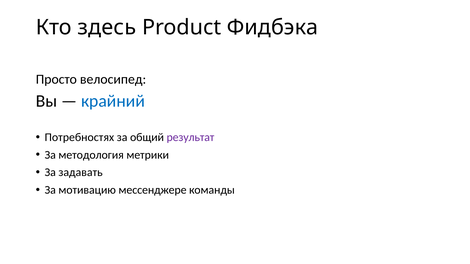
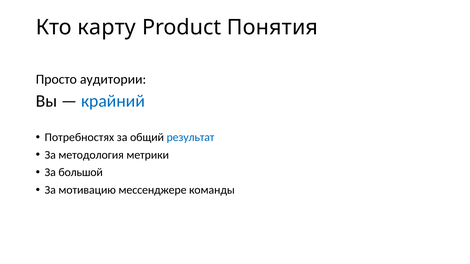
здесь: здесь -> карту
Фидбэка: Фидбэка -> Понятия
велосипед: велосипед -> аудитории
результат colour: purple -> blue
задавать: задавать -> большой
